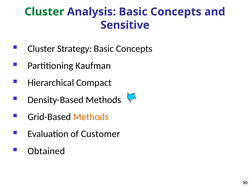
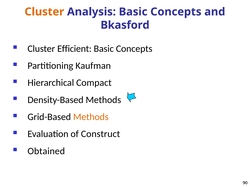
Cluster at (44, 12) colour: green -> orange
Sensitive: Sensitive -> Bkasford
Strategy: Strategy -> Efficient
Customer: Customer -> Construct
